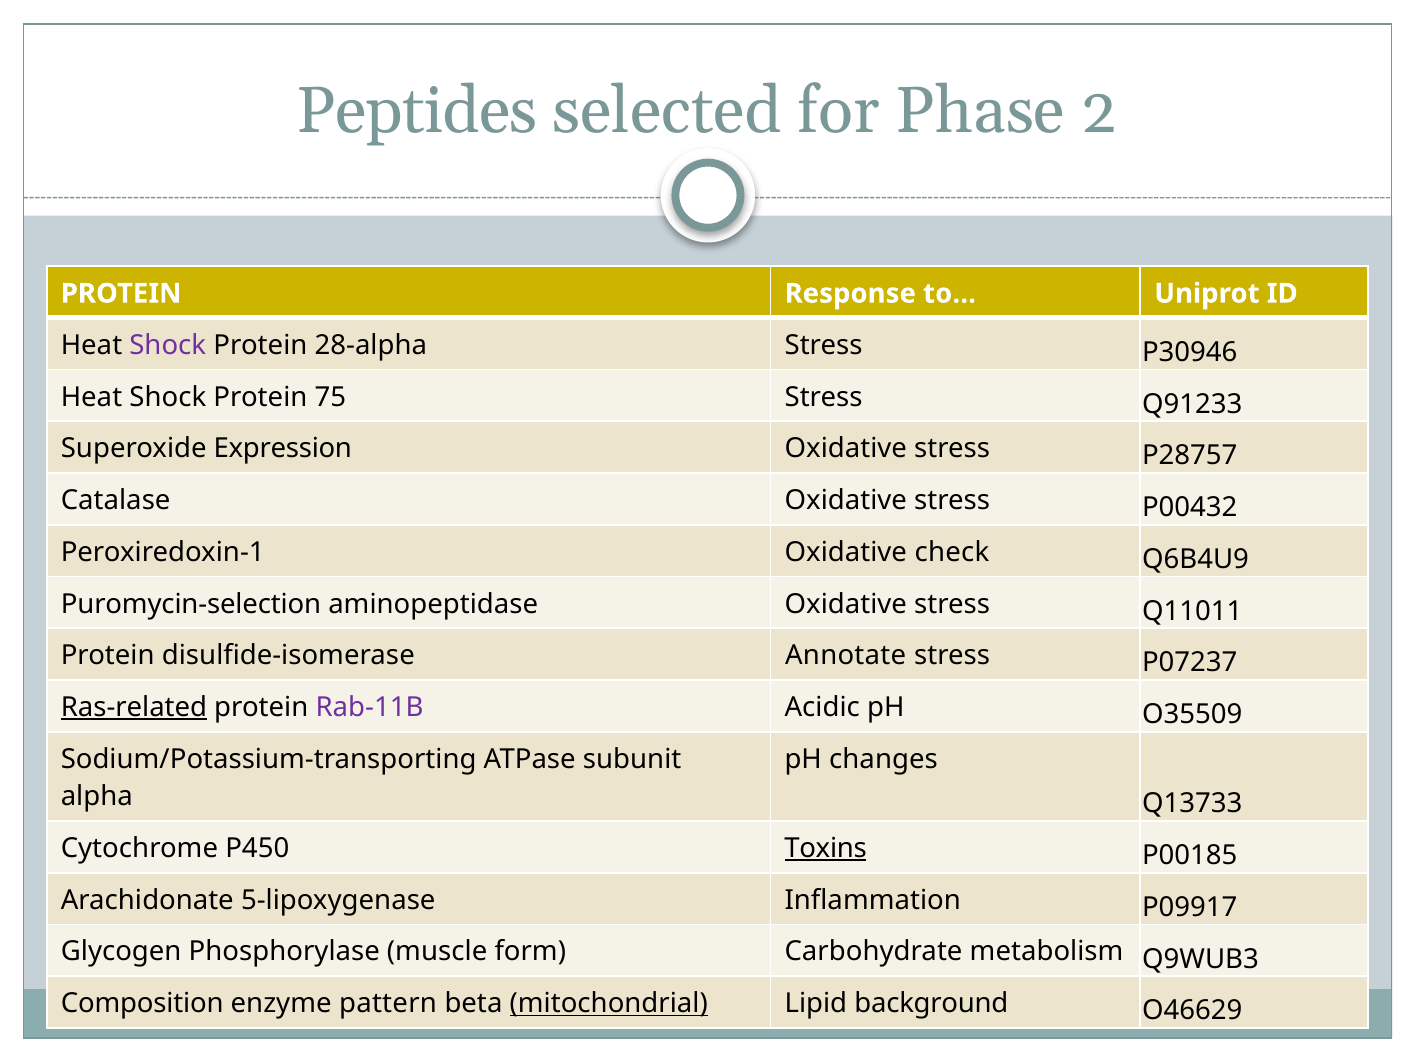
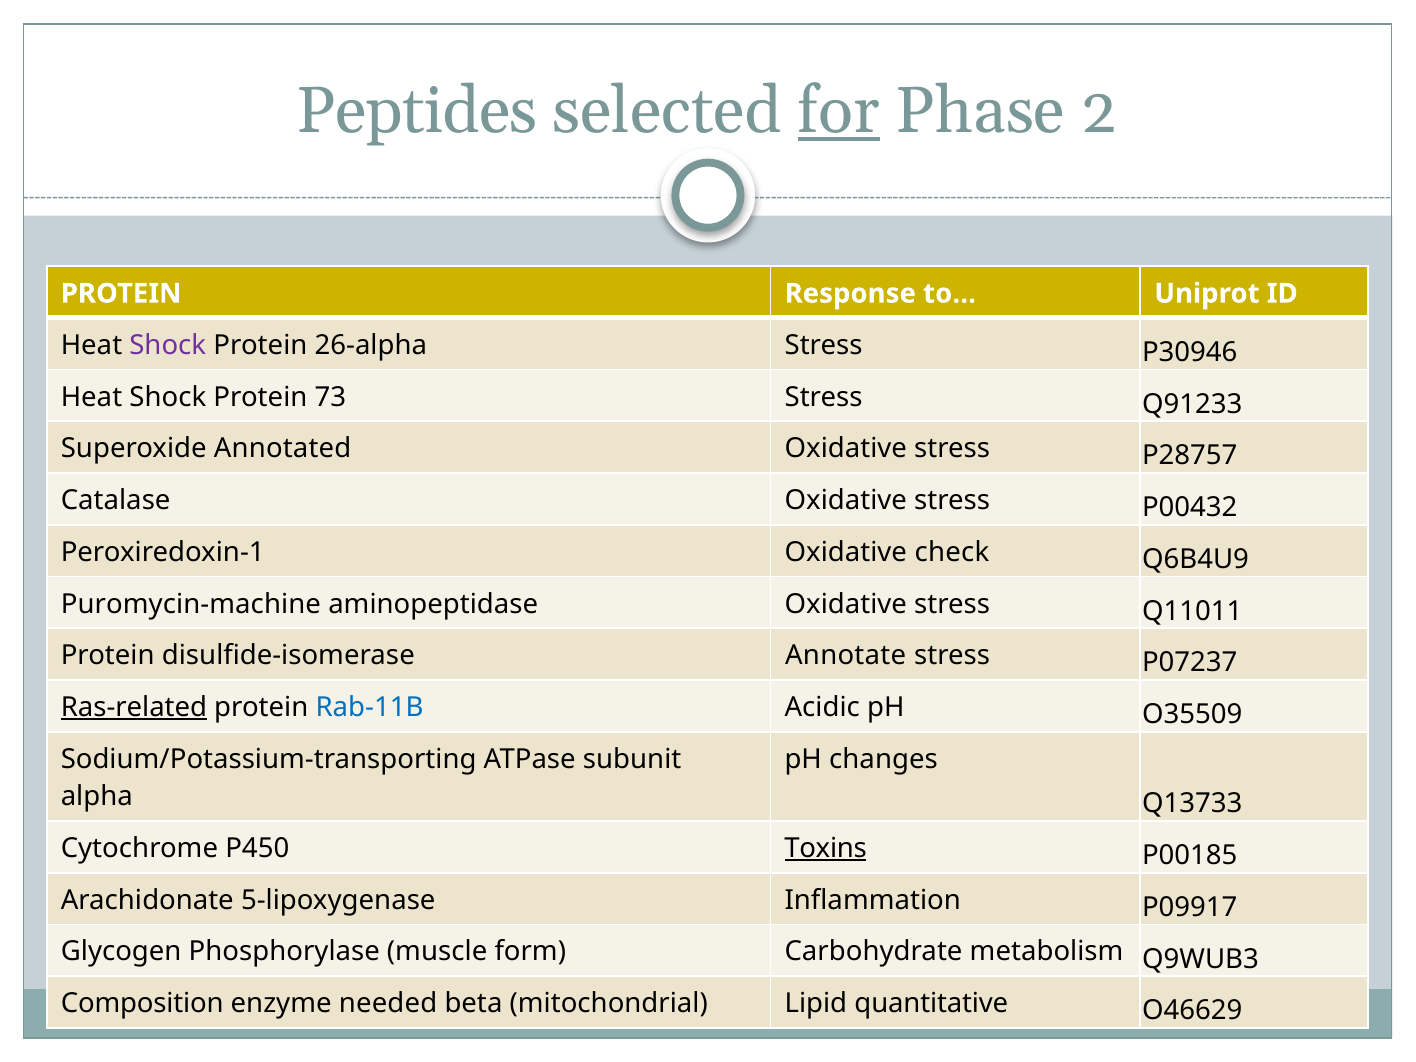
for underline: none -> present
28-alpha: 28-alpha -> 26-alpha
75: 75 -> 73
Expression: Expression -> Annotated
Puromycin-selection: Puromycin-selection -> Puromycin-machine
Rab-11B colour: purple -> blue
pattern: pattern -> needed
mitochondrial underline: present -> none
background: background -> quantitative
